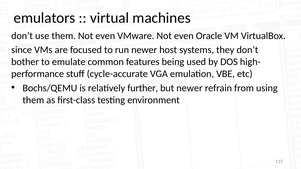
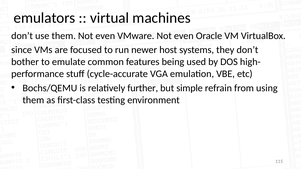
but newer: newer -> simple
